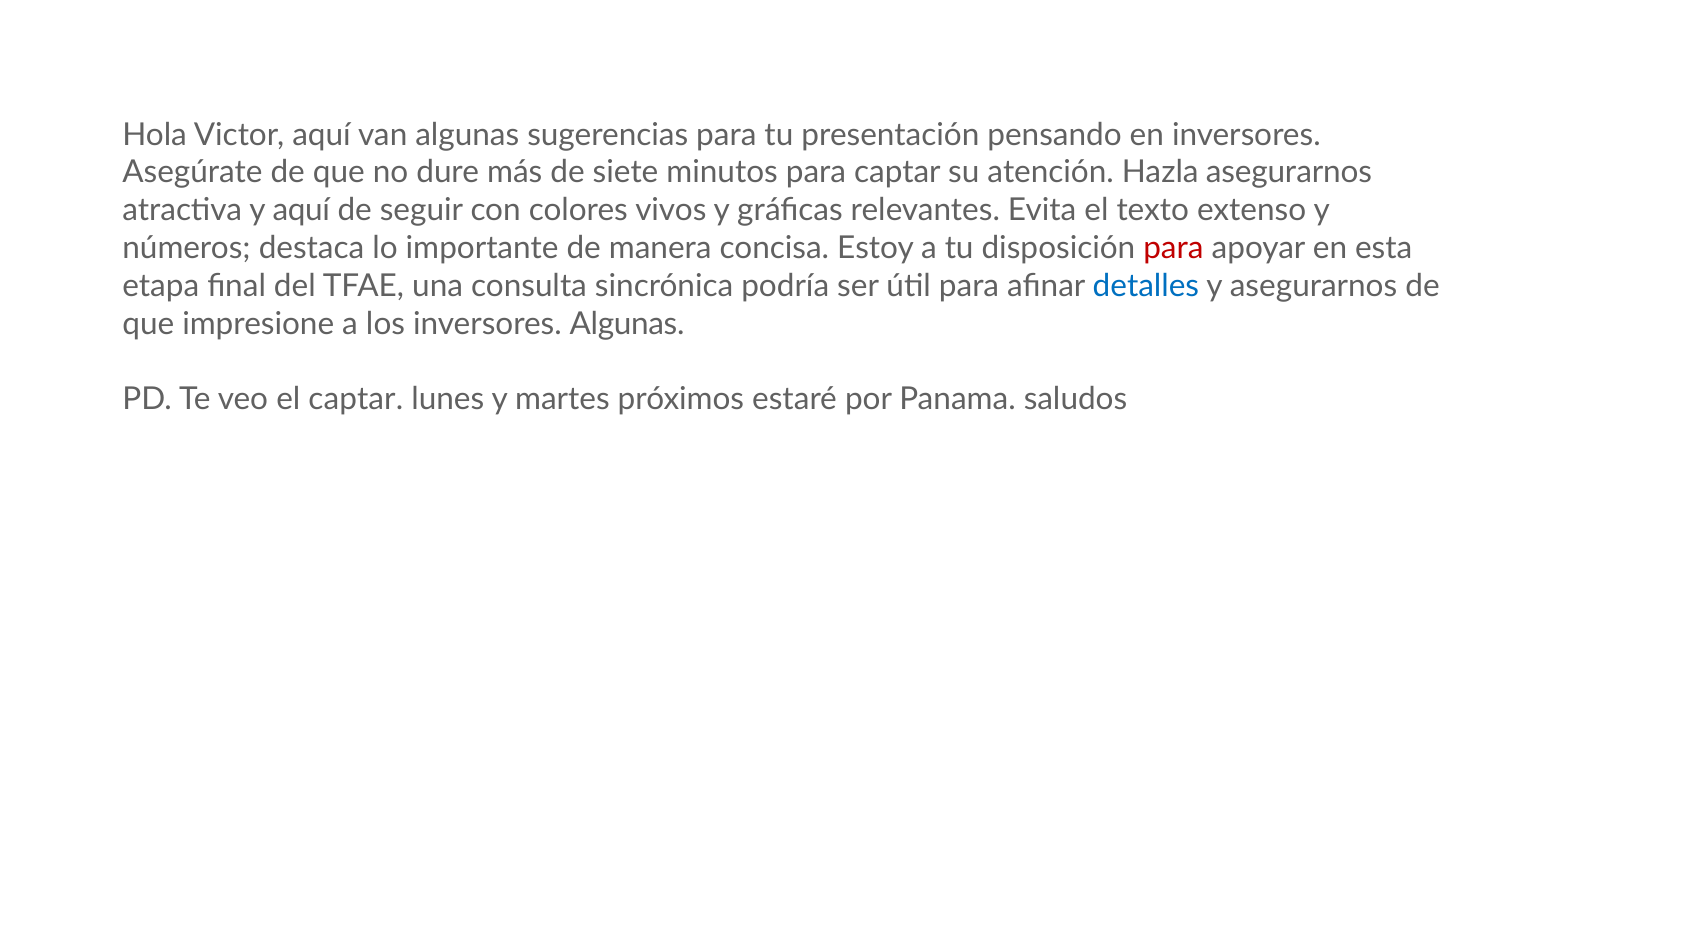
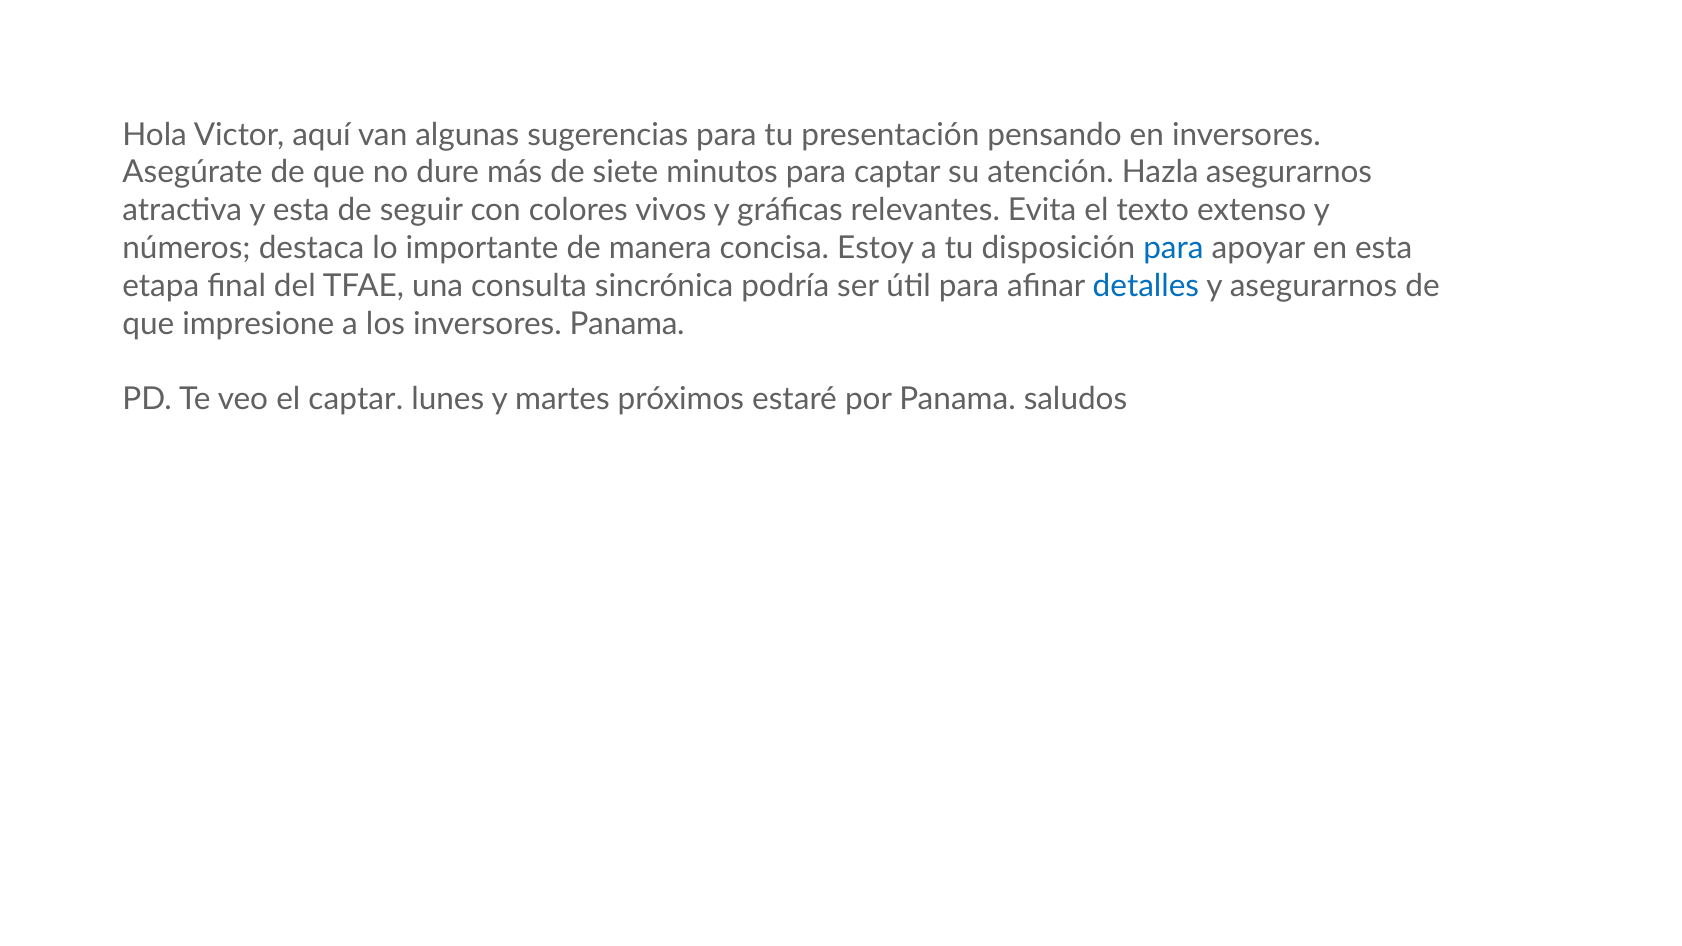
y aquí: aquí -> esta
para at (1173, 248) colour: red -> blue
inversores Algunas: Algunas -> Panama
